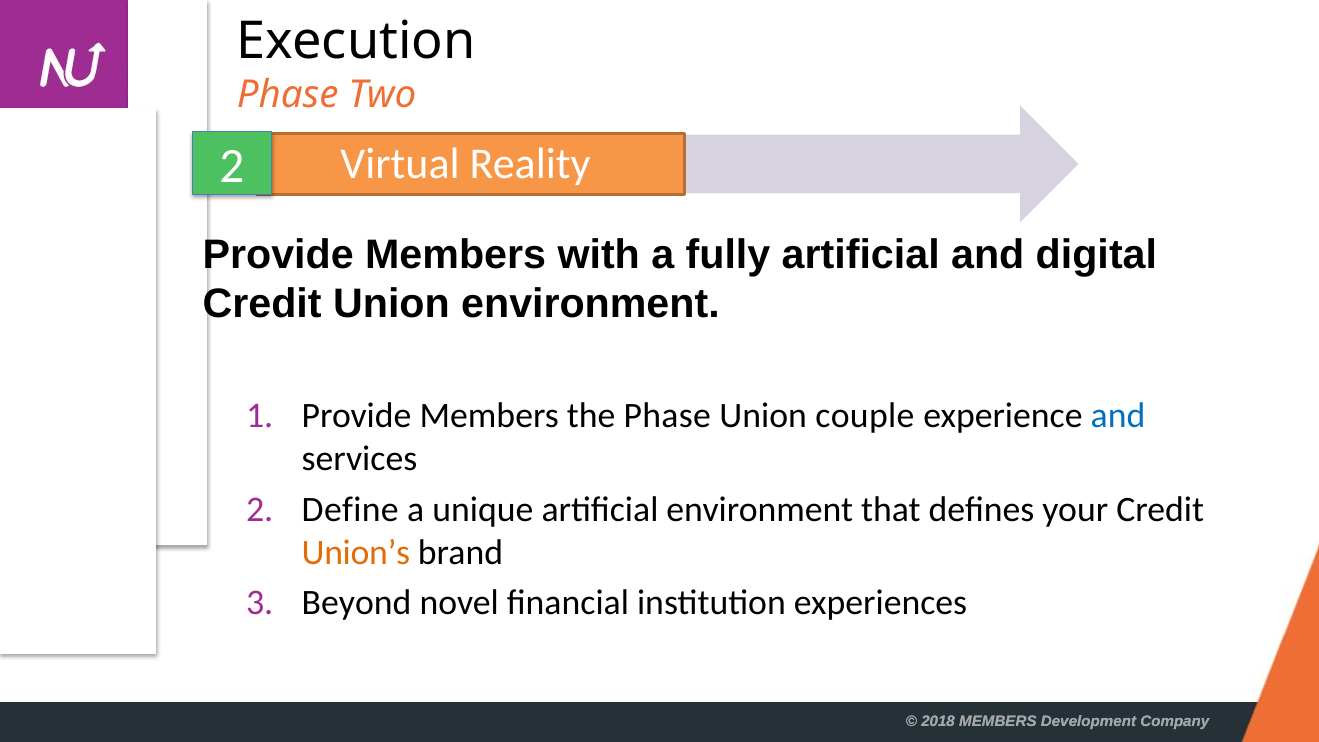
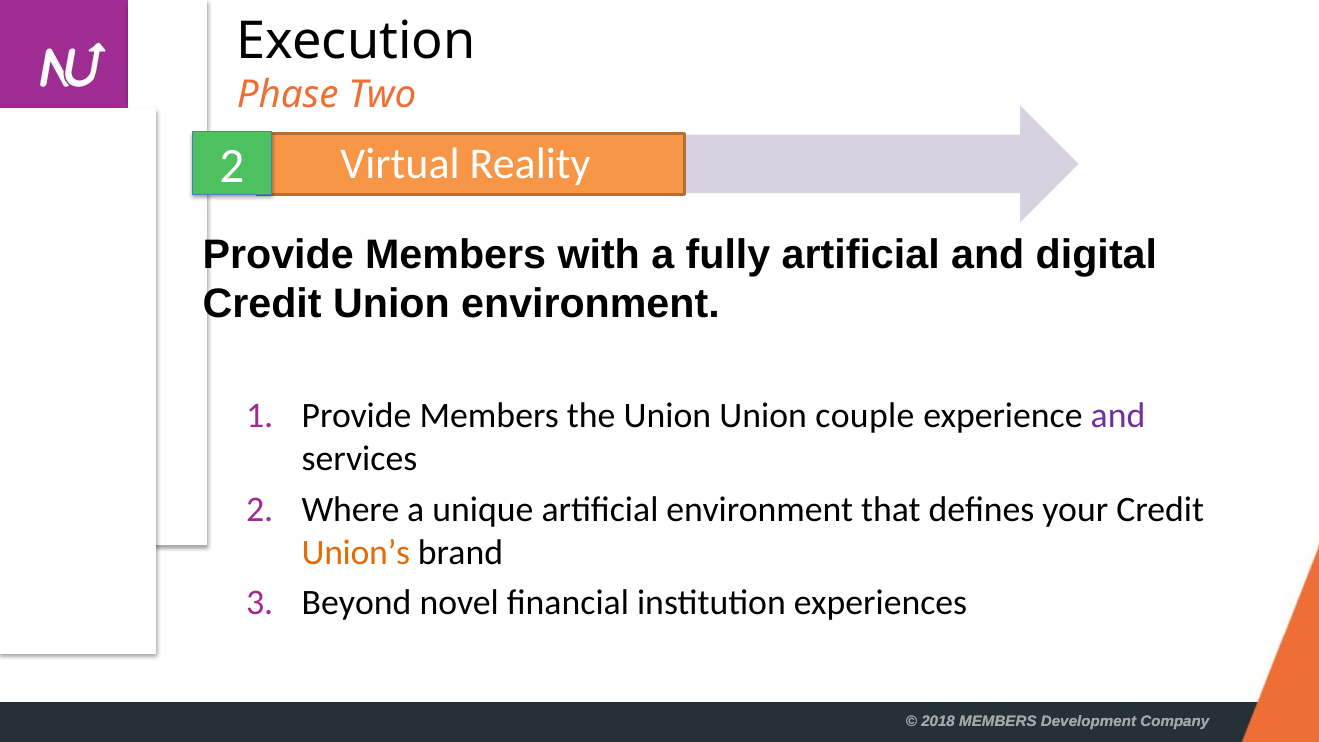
the Phase: Phase -> Union
and at (1118, 416) colour: blue -> purple
Define: Define -> Where
